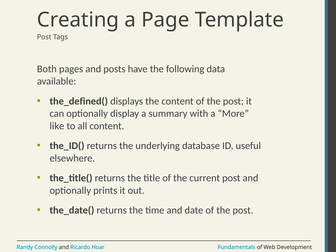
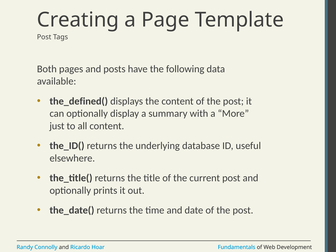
like: like -> just
